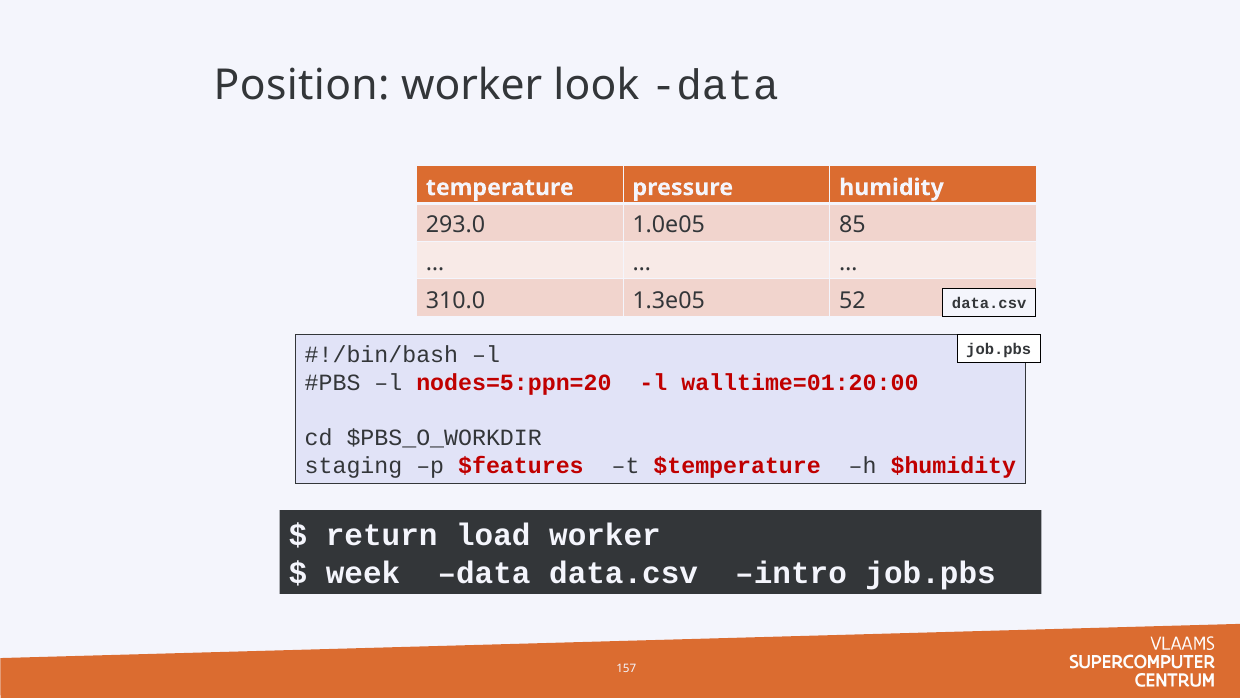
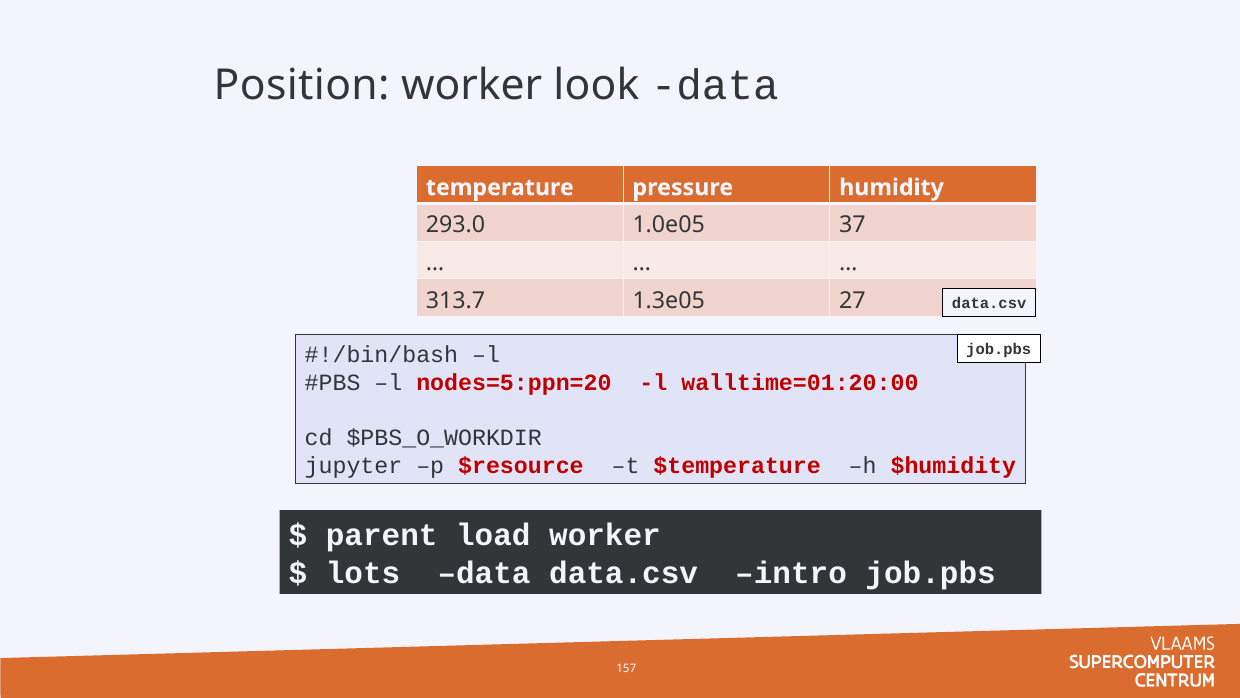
85: 85 -> 37
310.0: 310.0 -> 313.7
52: 52 -> 27
staging: staging -> jupyter
$features: $features -> $resource
return: return -> parent
week: week -> lots
